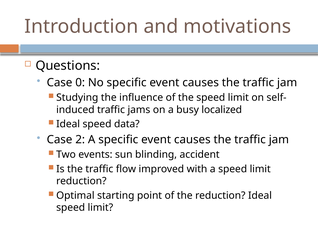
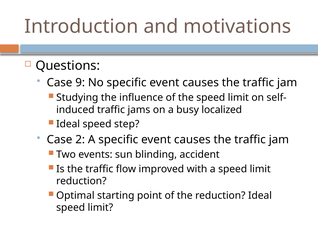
0: 0 -> 9
data: data -> step
